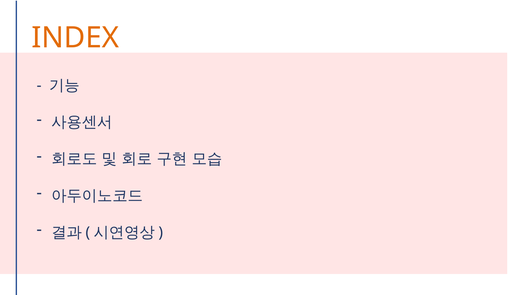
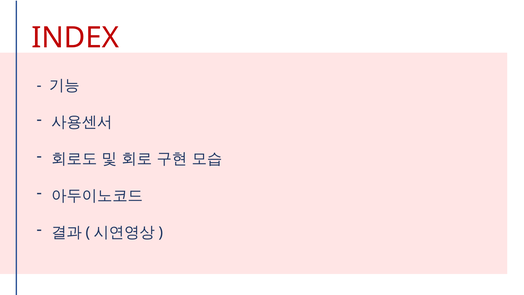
INDEX colour: orange -> red
